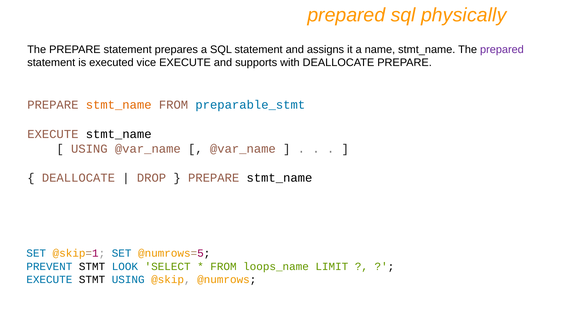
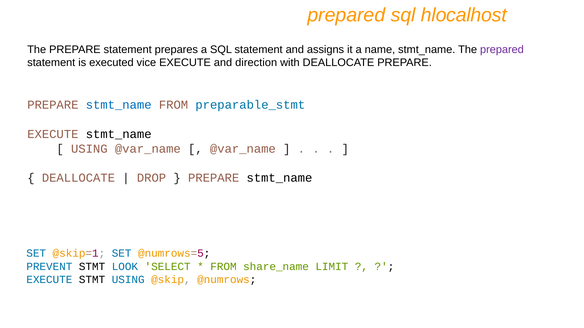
physically: physically -> hlocalhost
supports: supports -> direction
stmt_name at (119, 105) colour: orange -> blue
loops_name: loops_name -> share_name
